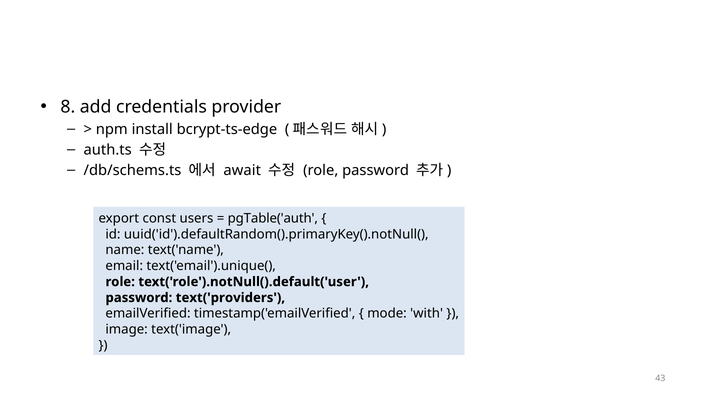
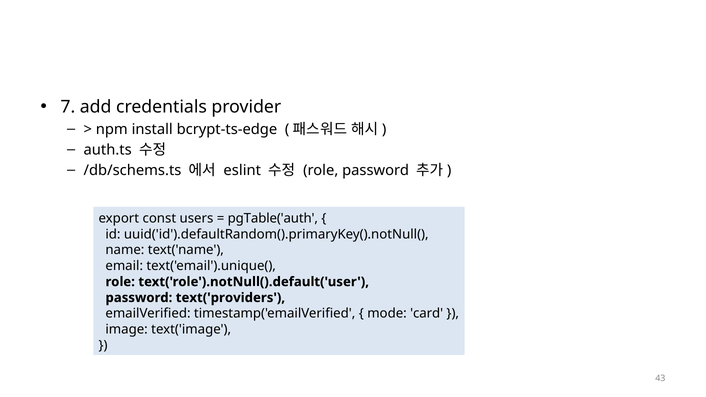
8: 8 -> 7
await: await -> eslint
with: with -> card
